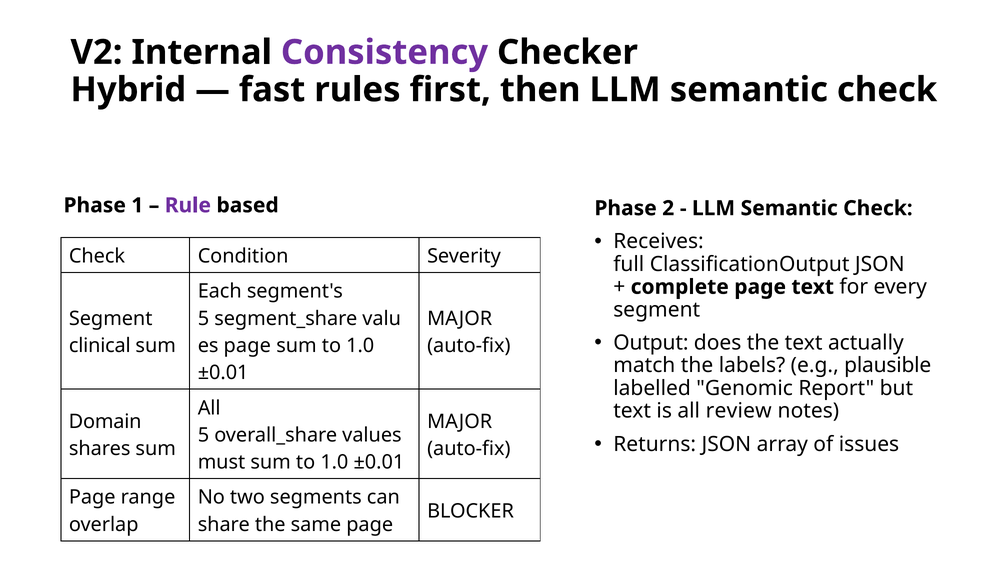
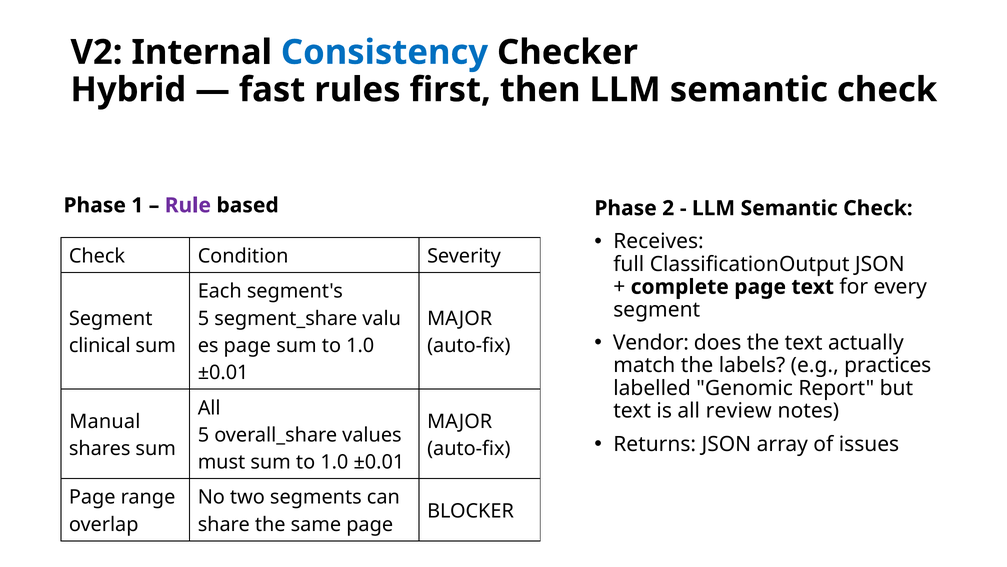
Consistency colour: purple -> blue
Output: Output -> Vendor
plausible: plausible -> practices
Domain: Domain -> Manual
